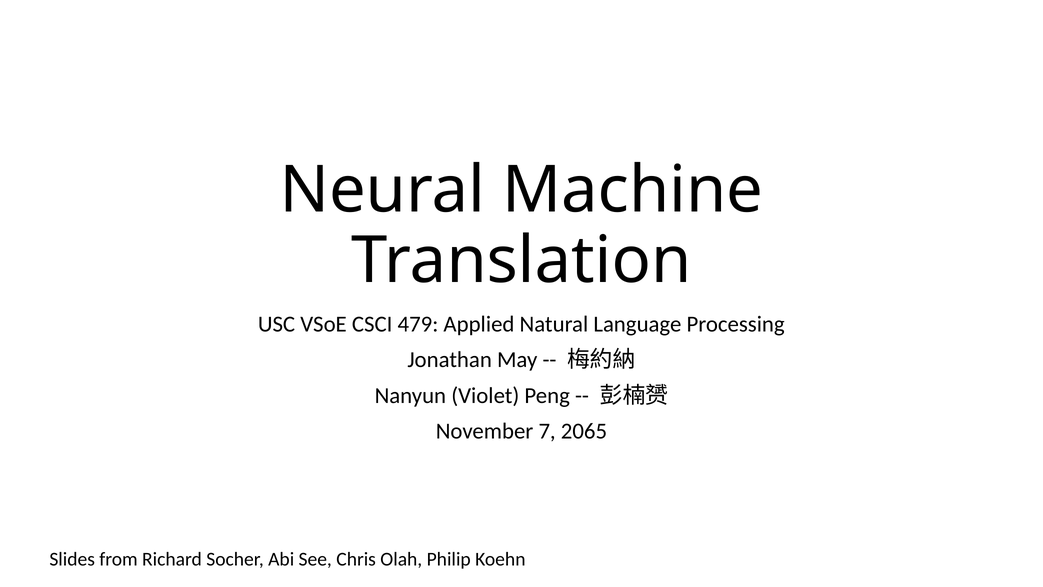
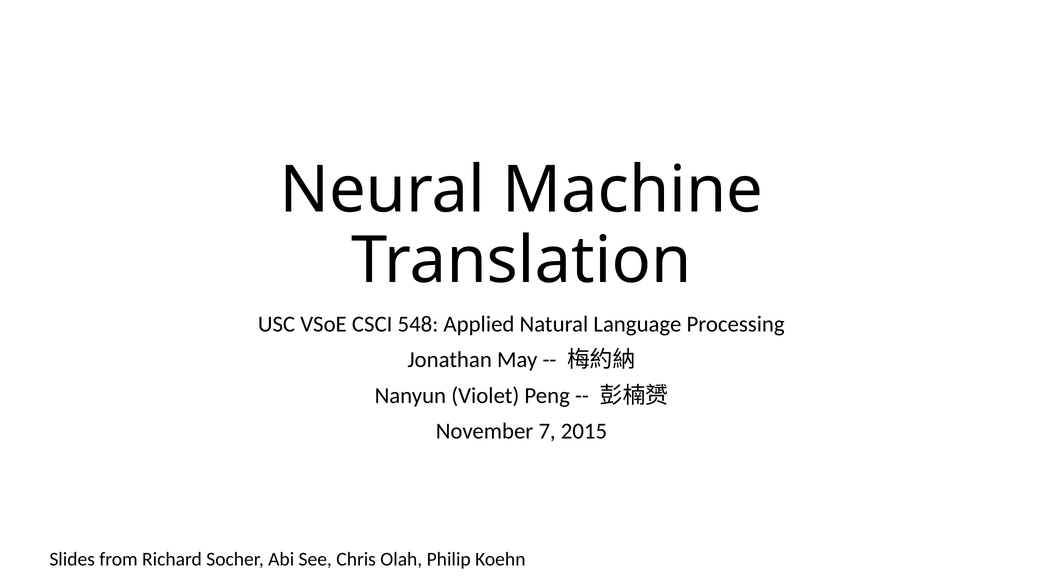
479: 479 -> 548
2065: 2065 -> 2015
